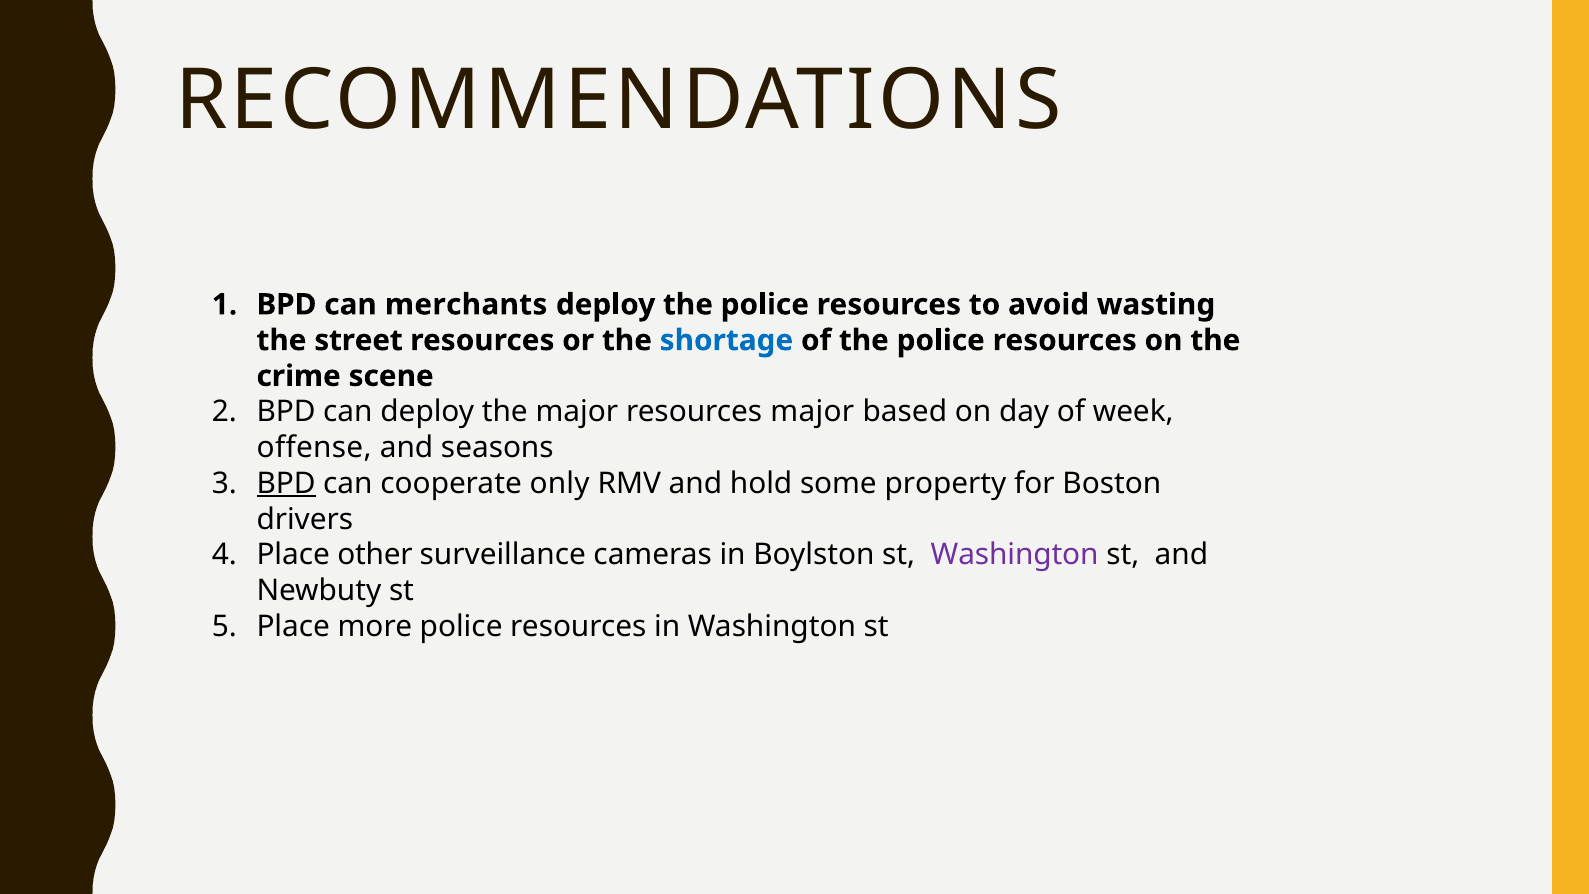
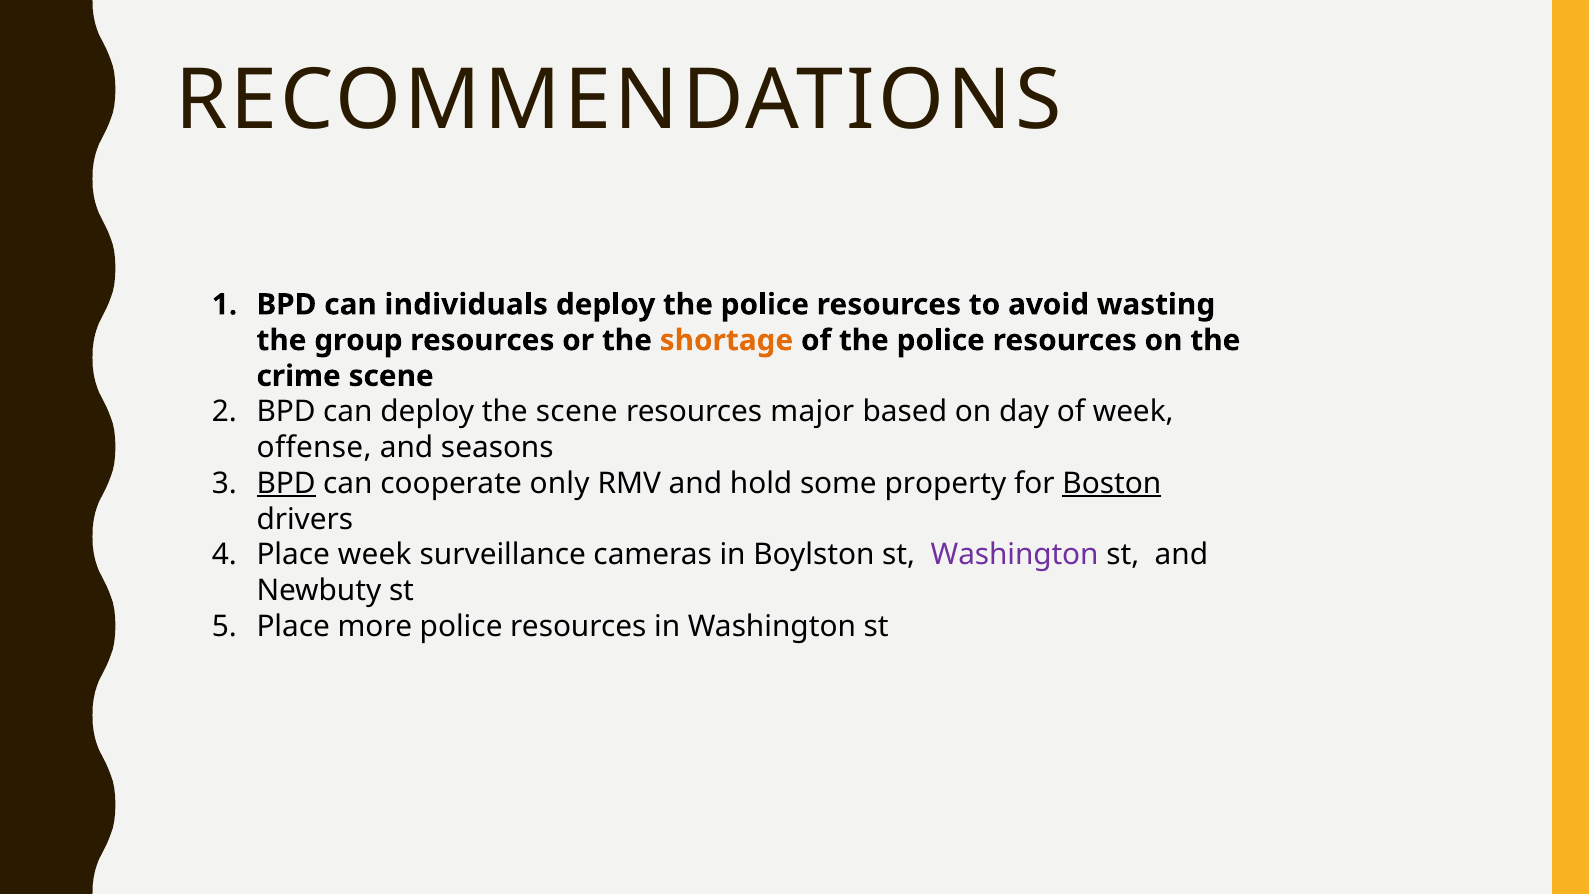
merchants: merchants -> individuals
street: street -> group
shortage colour: blue -> orange
the major: major -> scene
Boston underline: none -> present
Place other: other -> week
